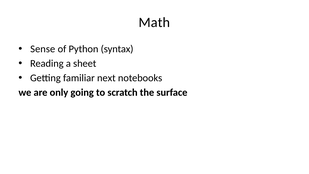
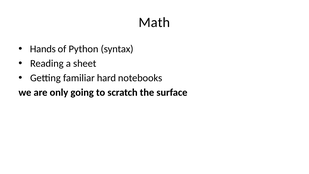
Sense: Sense -> Hands
next: next -> hard
